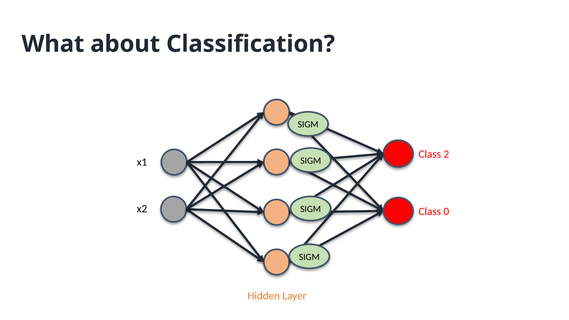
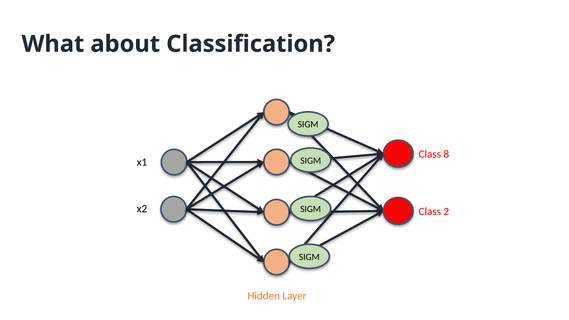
2: 2 -> 8
0: 0 -> 2
